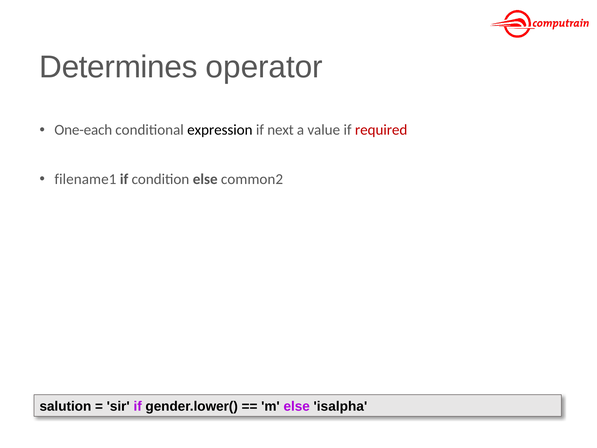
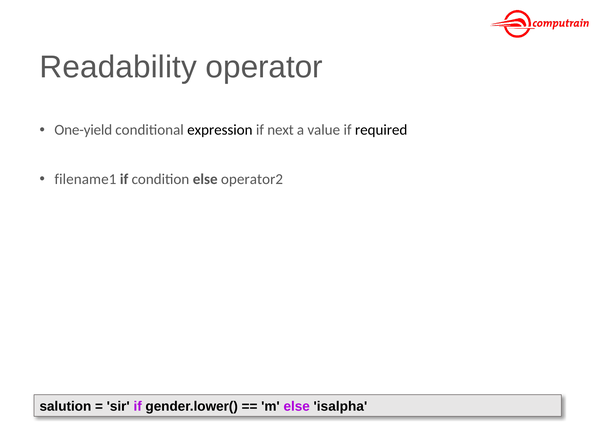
Determines: Determines -> Readability
One-each: One-each -> One-yield
required colour: red -> black
common2: common2 -> operator2
